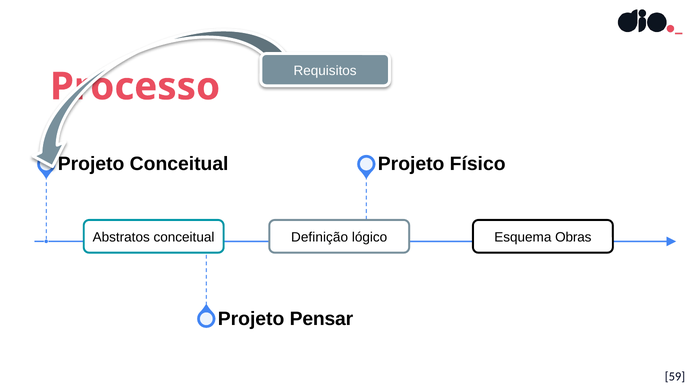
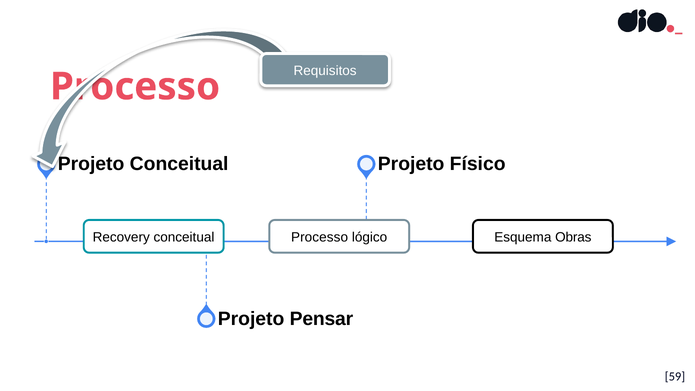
Abstratos: Abstratos -> Recovery
conceitual Definição: Definição -> Processo
